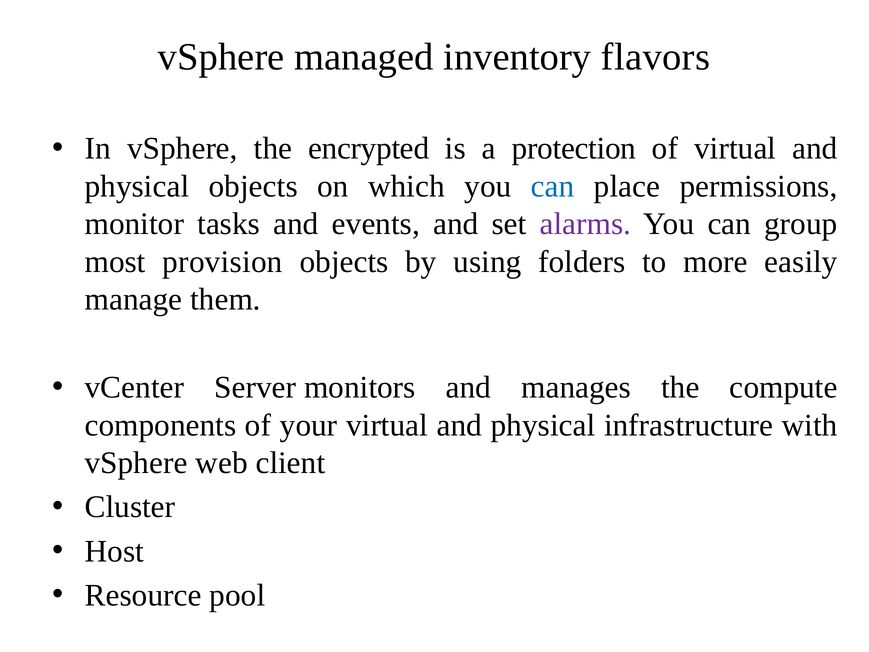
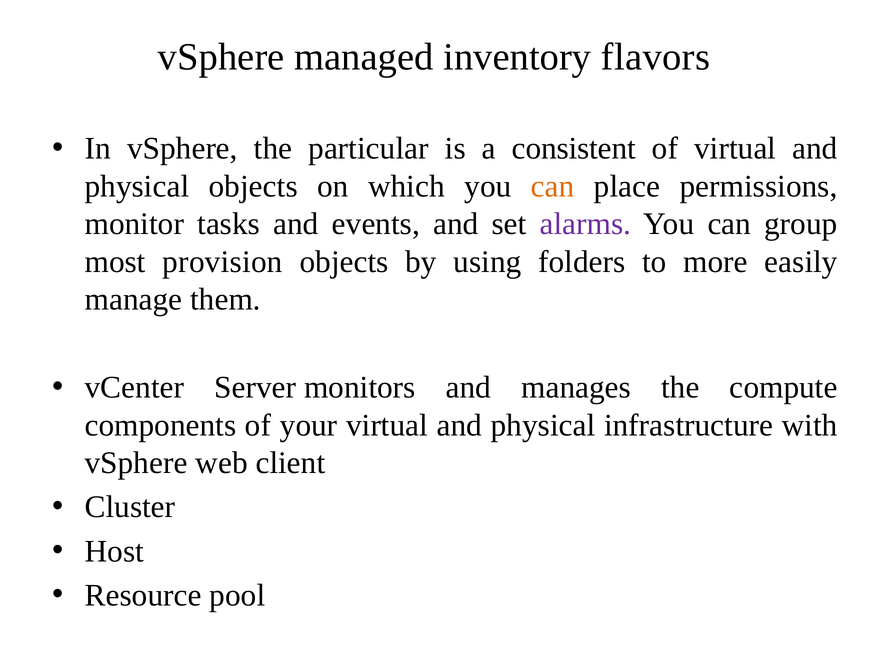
encrypted: encrypted -> particular
protection: protection -> consistent
can at (553, 186) colour: blue -> orange
